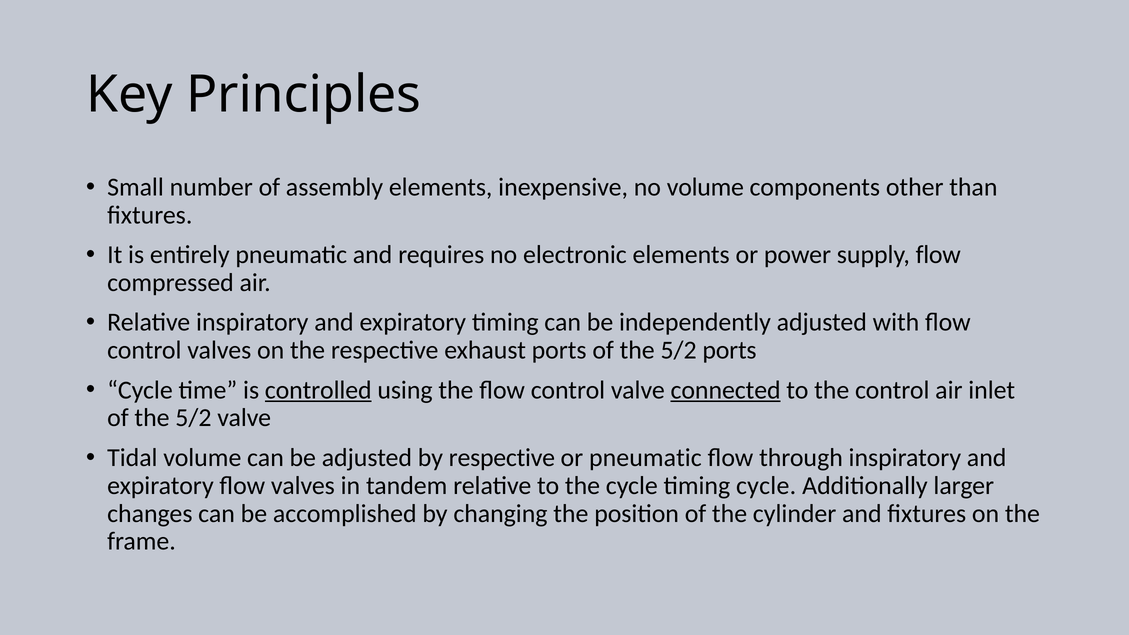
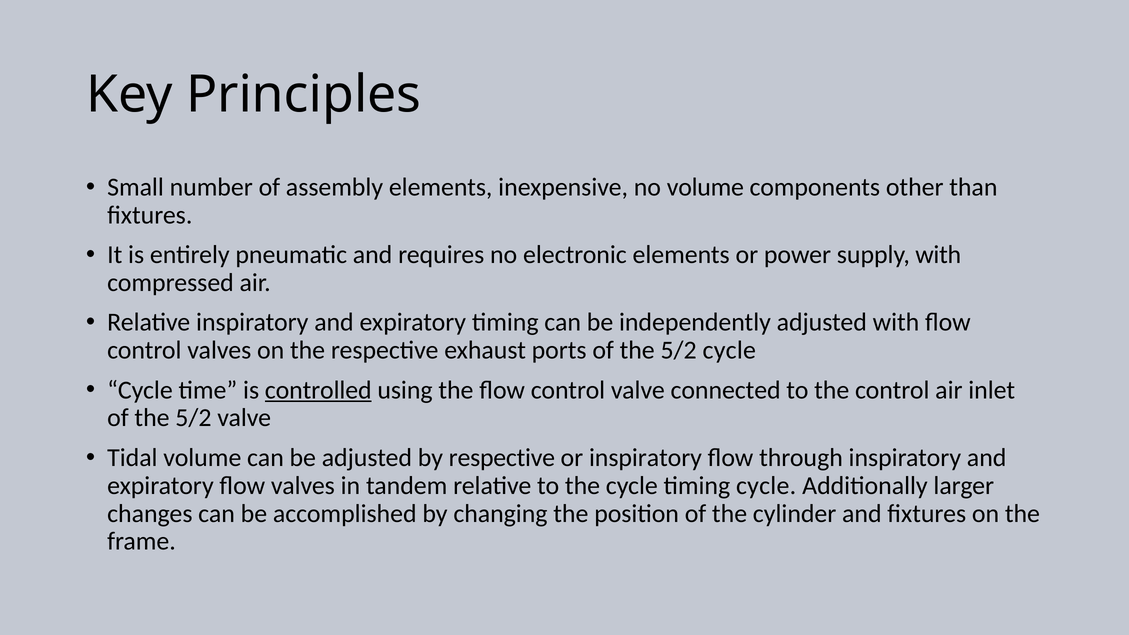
supply flow: flow -> with
5/2 ports: ports -> cycle
connected underline: present -> none
or pneumatic: pneumatic -> inspiratory
